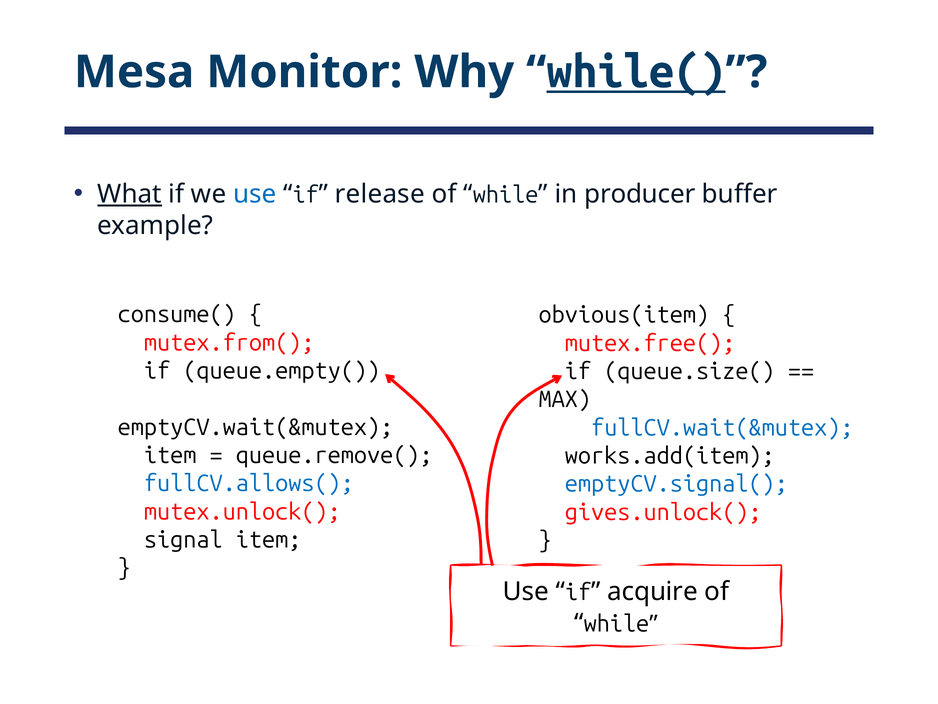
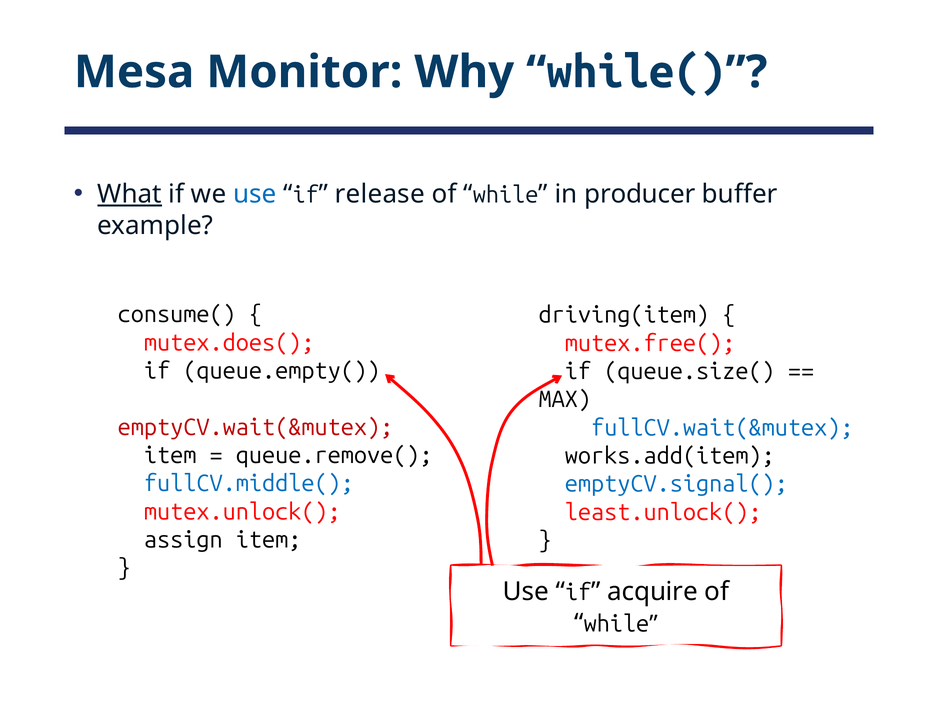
while( underline: present -> none
obvious(item: obvious(item -> driving(item
mutex.from(: mutex.from( -> mutex.does(
emptyCV.wait(&mutex colour: black -> red
fullCV.allows(: fullCV.allows( -> fullCV.middle(
gives.unlock(: gives.unlock( -> least.unlock(
signal: signal -> assign
